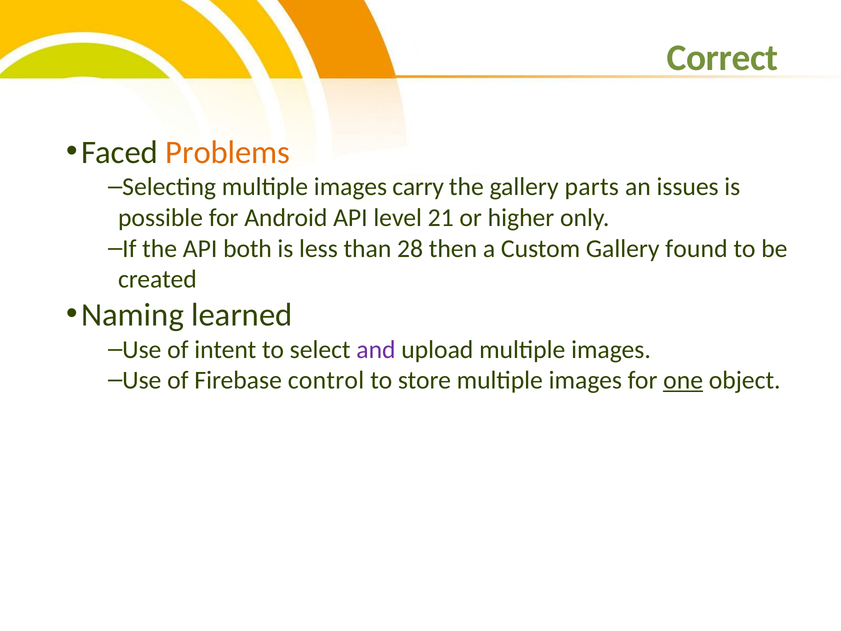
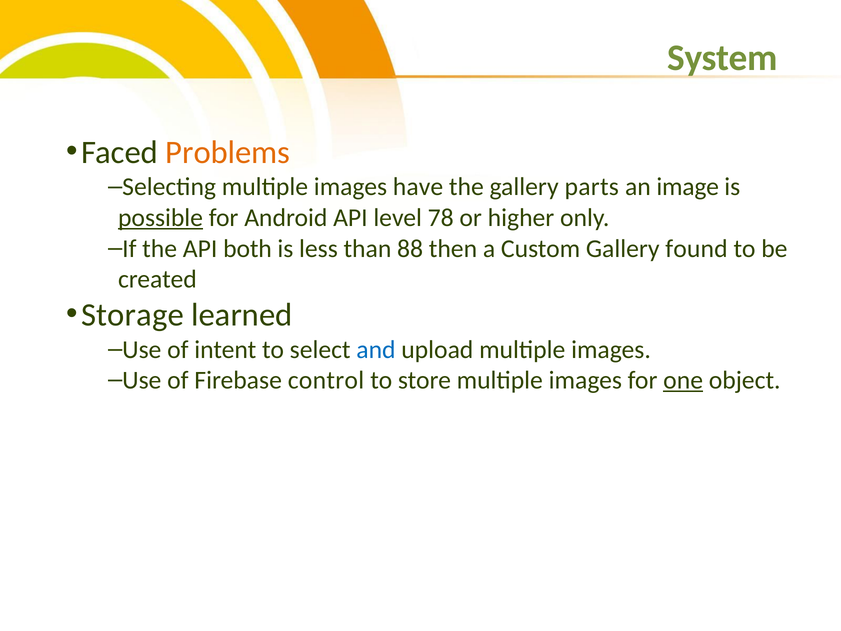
Correct: Correct -> System
carry: carry -> have
issues: issues -> image
possible underline: none -> present
21: 21 -> 78
28: 28 -> 88
Naming: Naming -> Storage
and colour: purple -> blue
